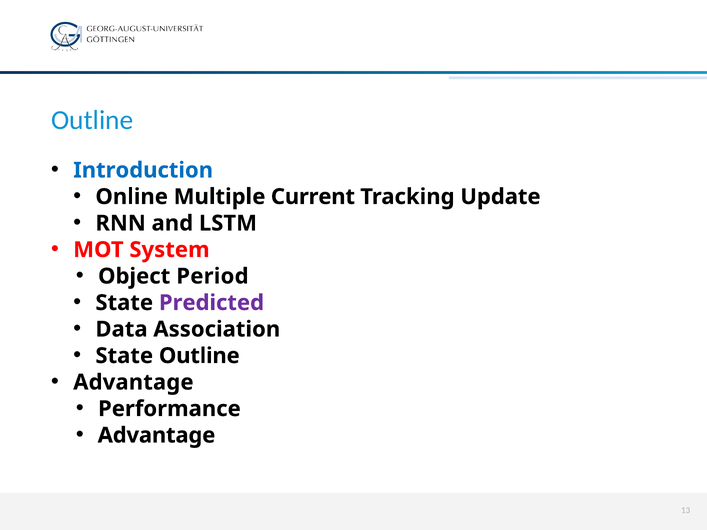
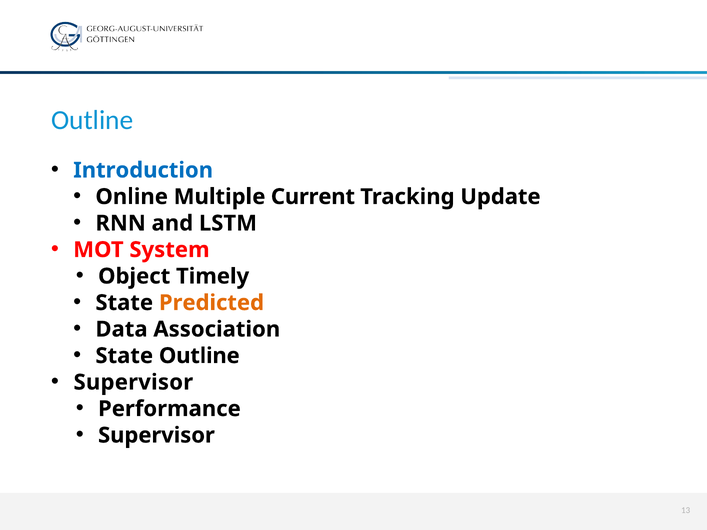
Period: Period -> Timely
Predicted colour: purple -> orange
Advantage at (133, 382): Advantage -> Supervisor
Advantage at (156, 436): Advantage -> Supervisor
